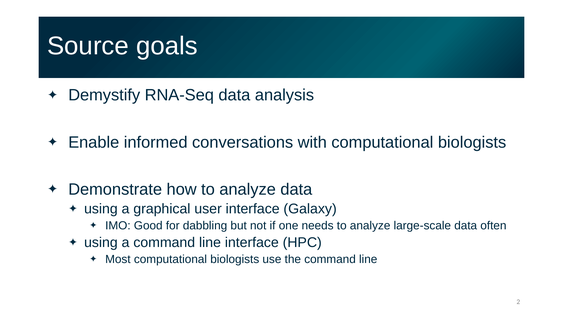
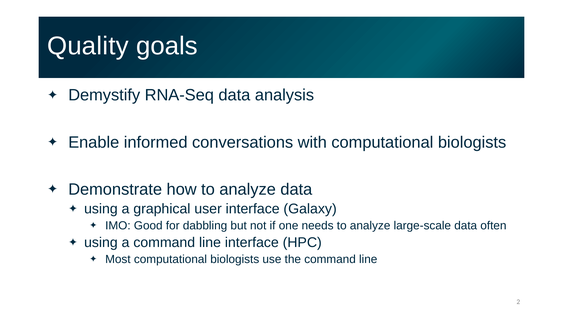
Source: Source -> Quality
